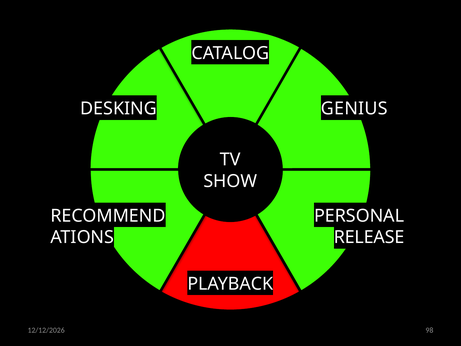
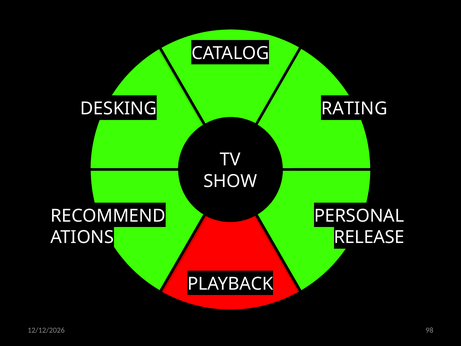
GENIUS: GENIUS -> RATING
